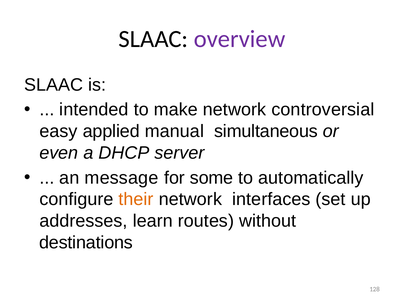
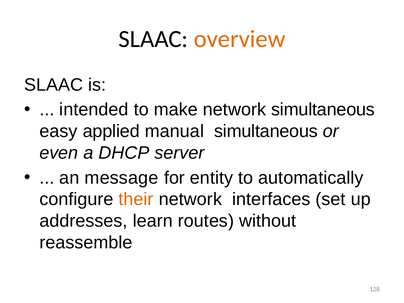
overview colour: purple -> orange
network controversial: controversial -> simultaneous
some: some -> entity
destinations: destinations -> reassemble
